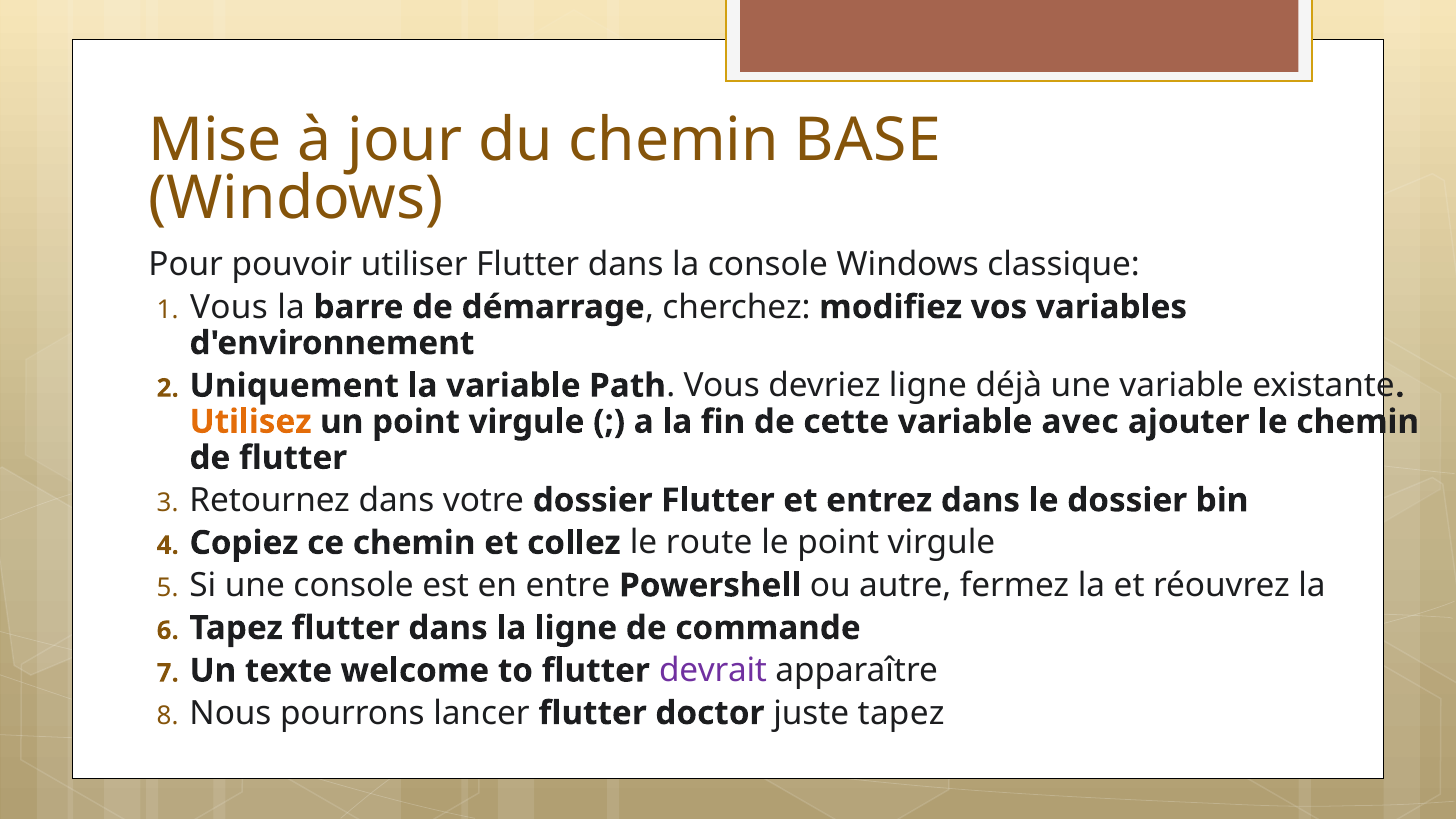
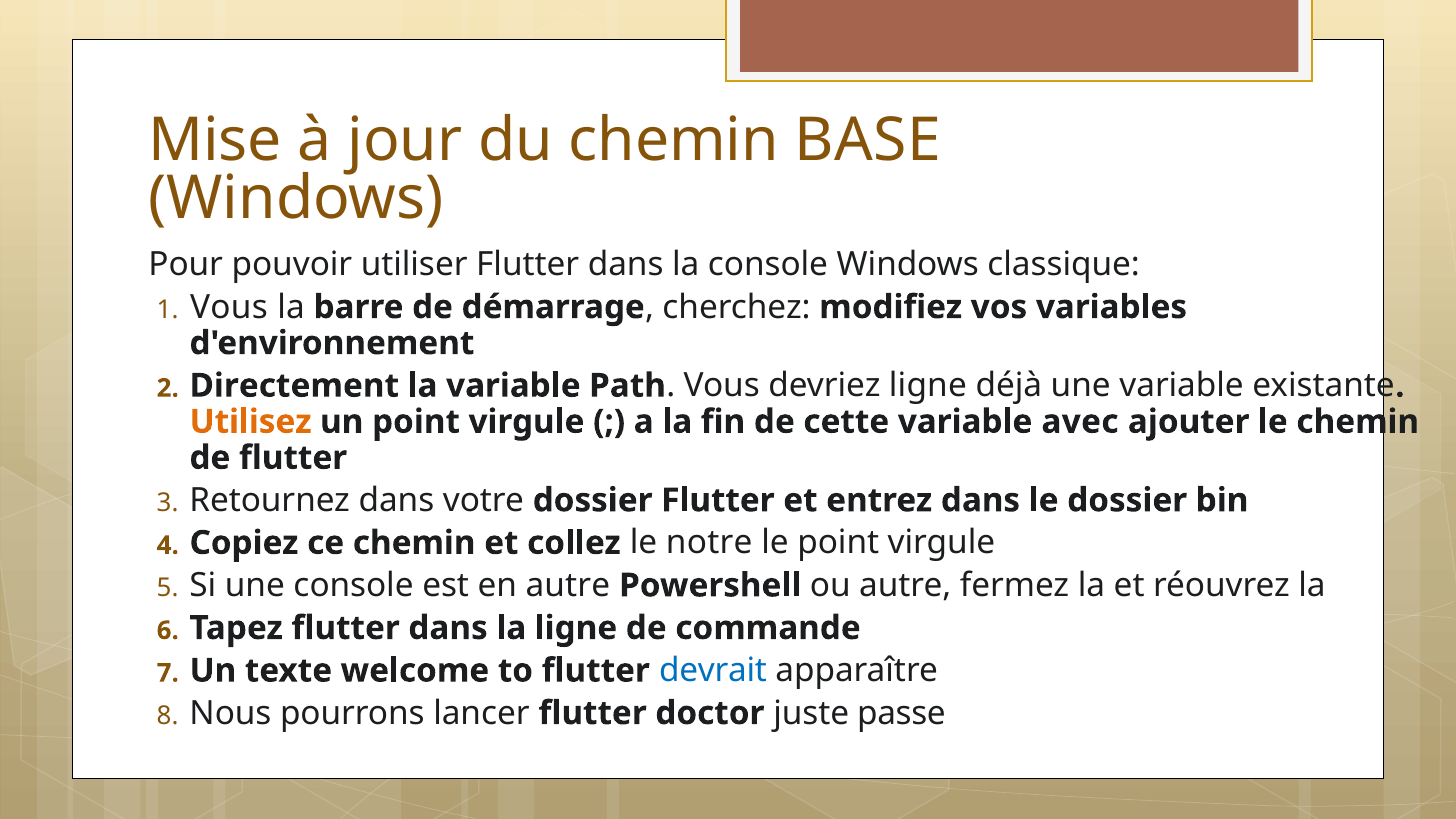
Uniquement: Uniquement -> Directement
route: route -> notre
en entre: entre -> autre
devrait colour: purple -> blue
juste tapez: tapez -> passe
